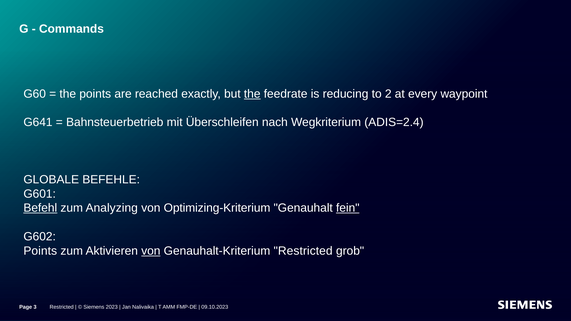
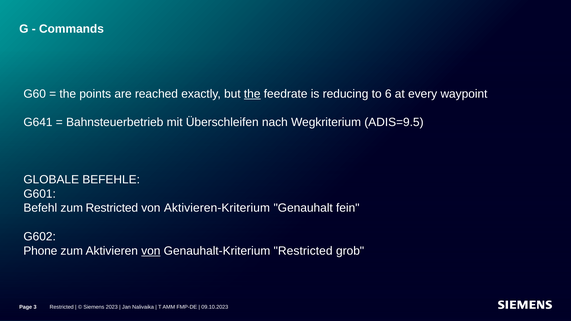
2: 2 -> 6
ADIS=2.4: ADIS=2.4 -> ADIS=9.5
Befehl underline: present -> none
zum Analyzing: Analyzing -> Restricted
Optimizing-Kriterium: Optimizing-Kriterium -> Aktivieren-Kriterium
fein underline: present -> none
Points at (40, 251): Points -> Phone
